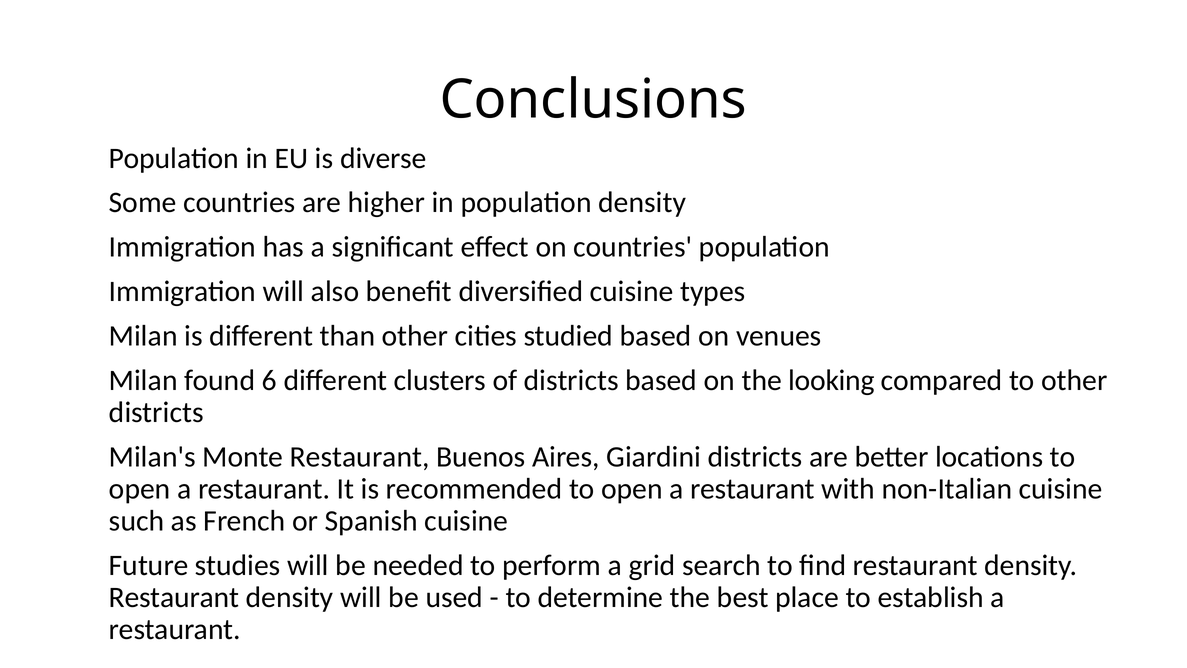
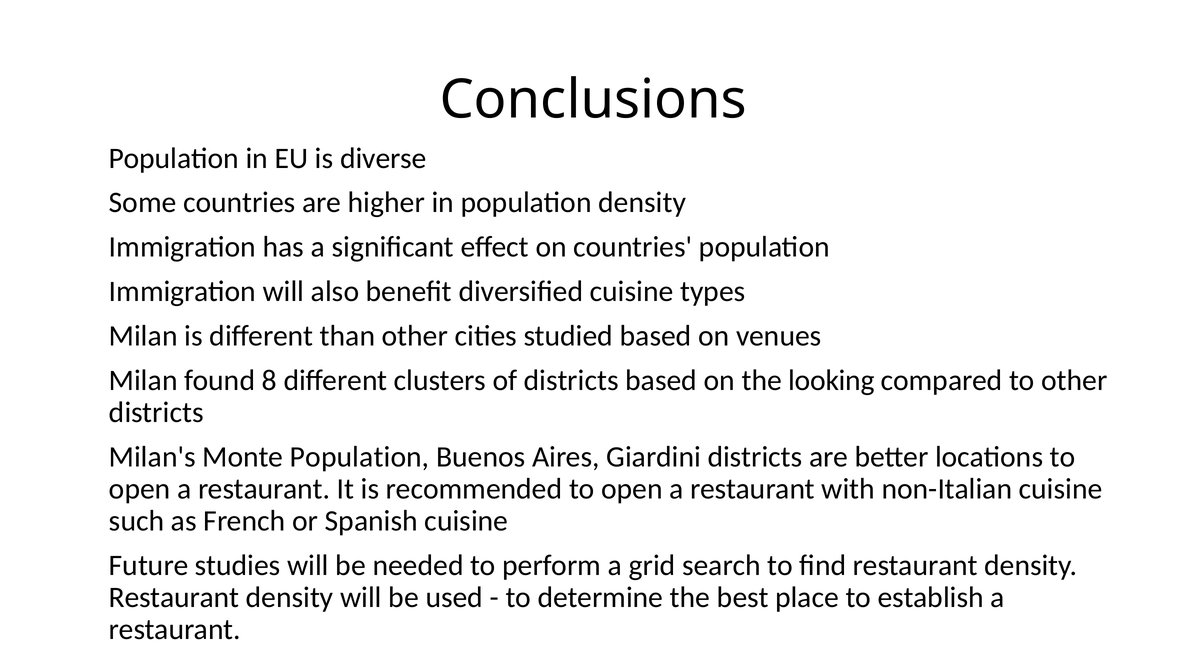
6: 6 -> 8
Monte Restaurant: Restaurant -> Population
